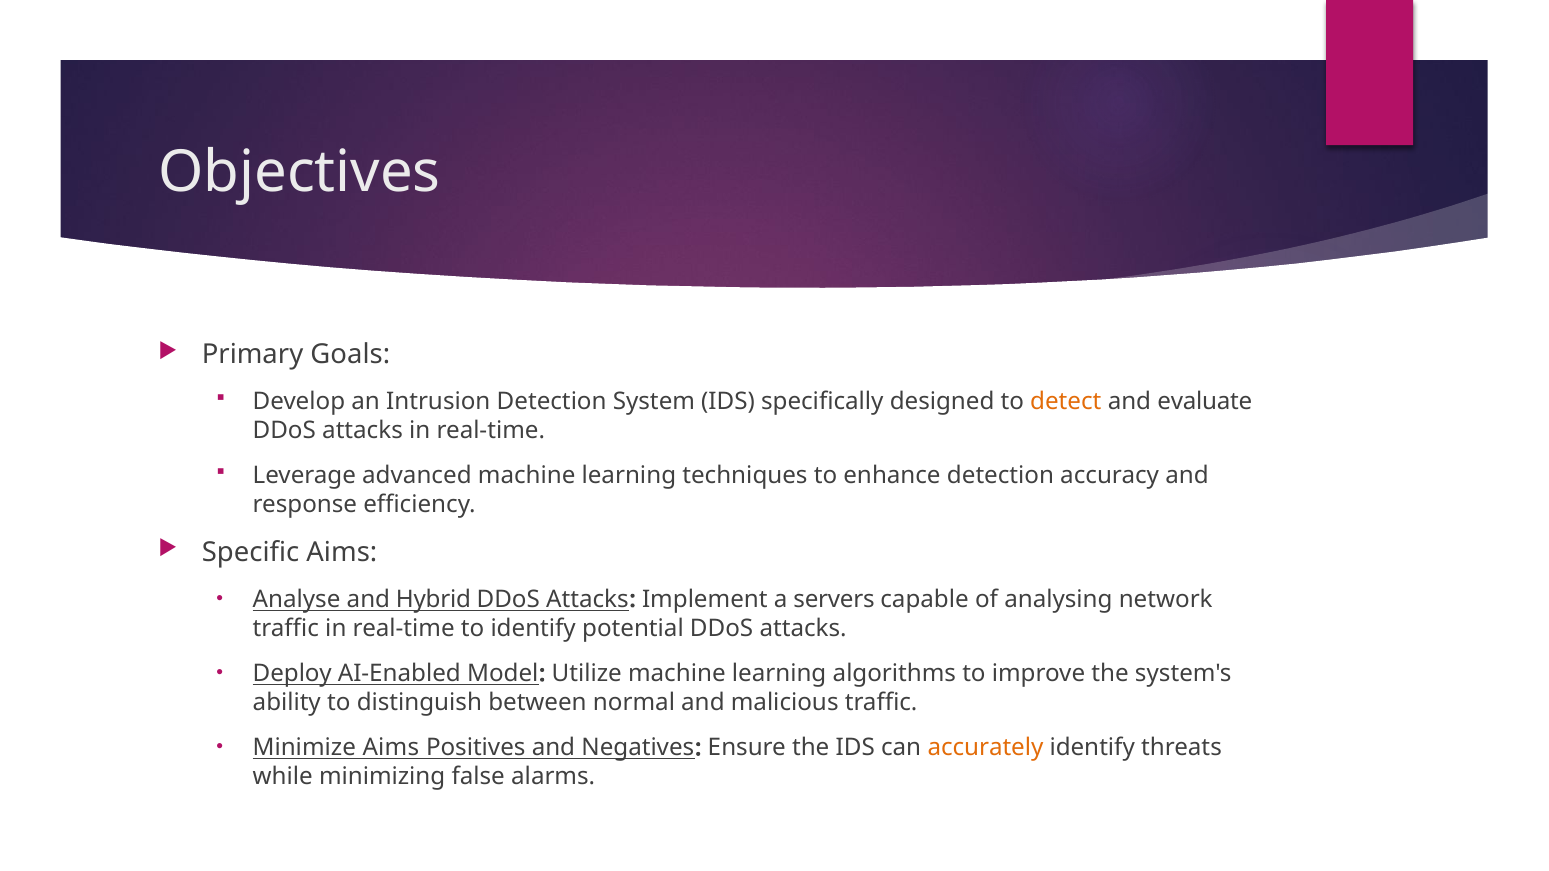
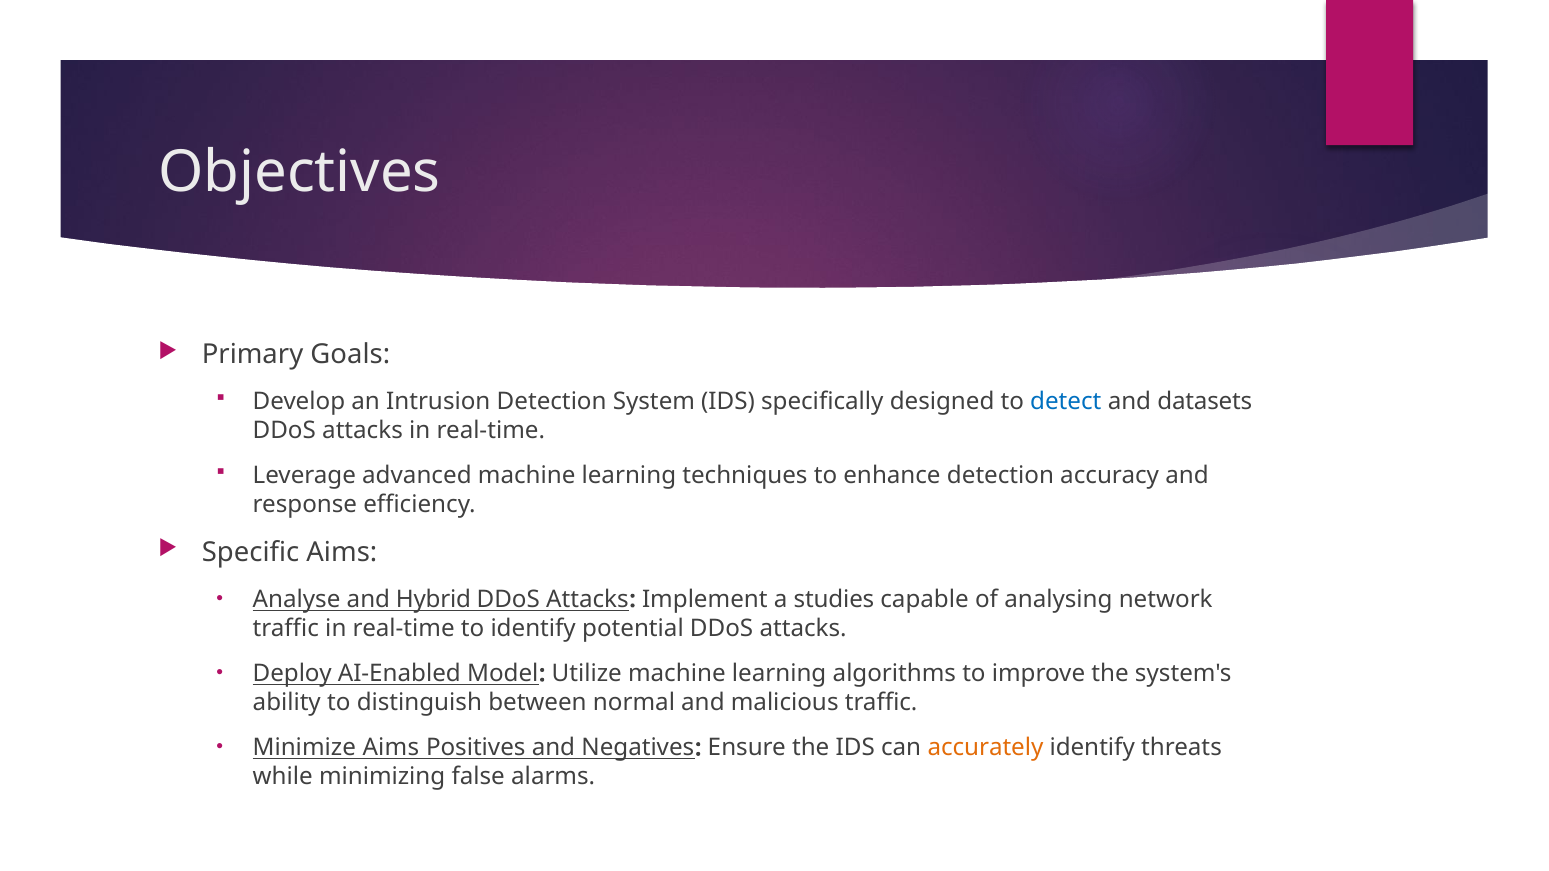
detect colour: orange -> blue
evaluate: evaluate -> datasets
servers: servers -> studies
